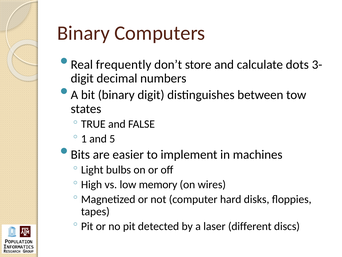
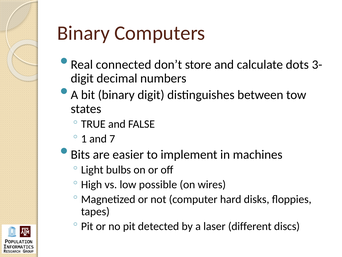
frequently: frequently -> connected
5: 5 -> 7
memory: memory -> possible
